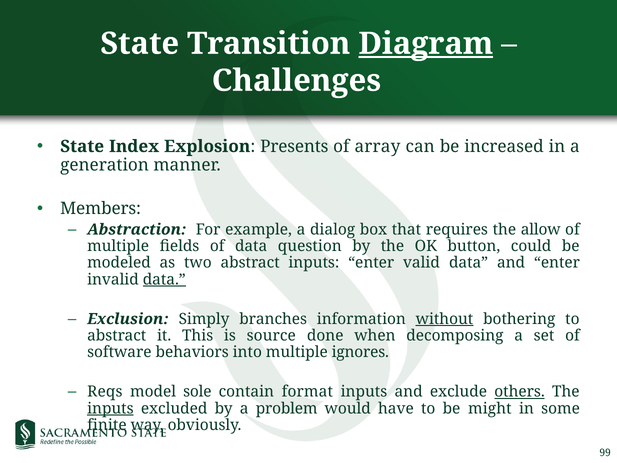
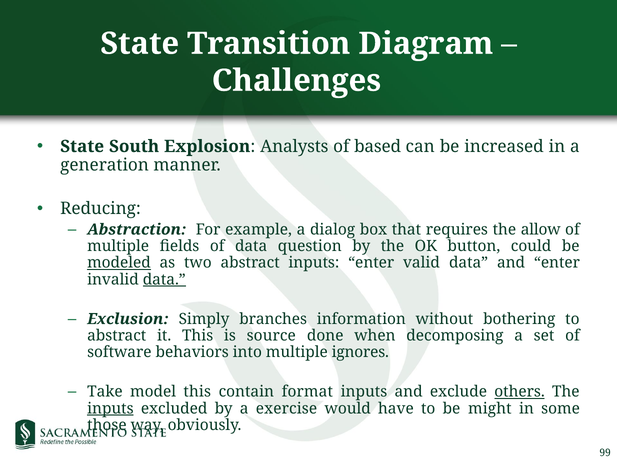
Diagram underline: present -> none
Index: Index -> South
Presents: Presents -> Analysts
array: array -> based
Members: Members -> Reducing
modeled underline: none -> present
without underline: present -> none
Reqs: Reqs -> Take
model sole: sole -> this
problem: problem -> exercise
finite: finite -> those
